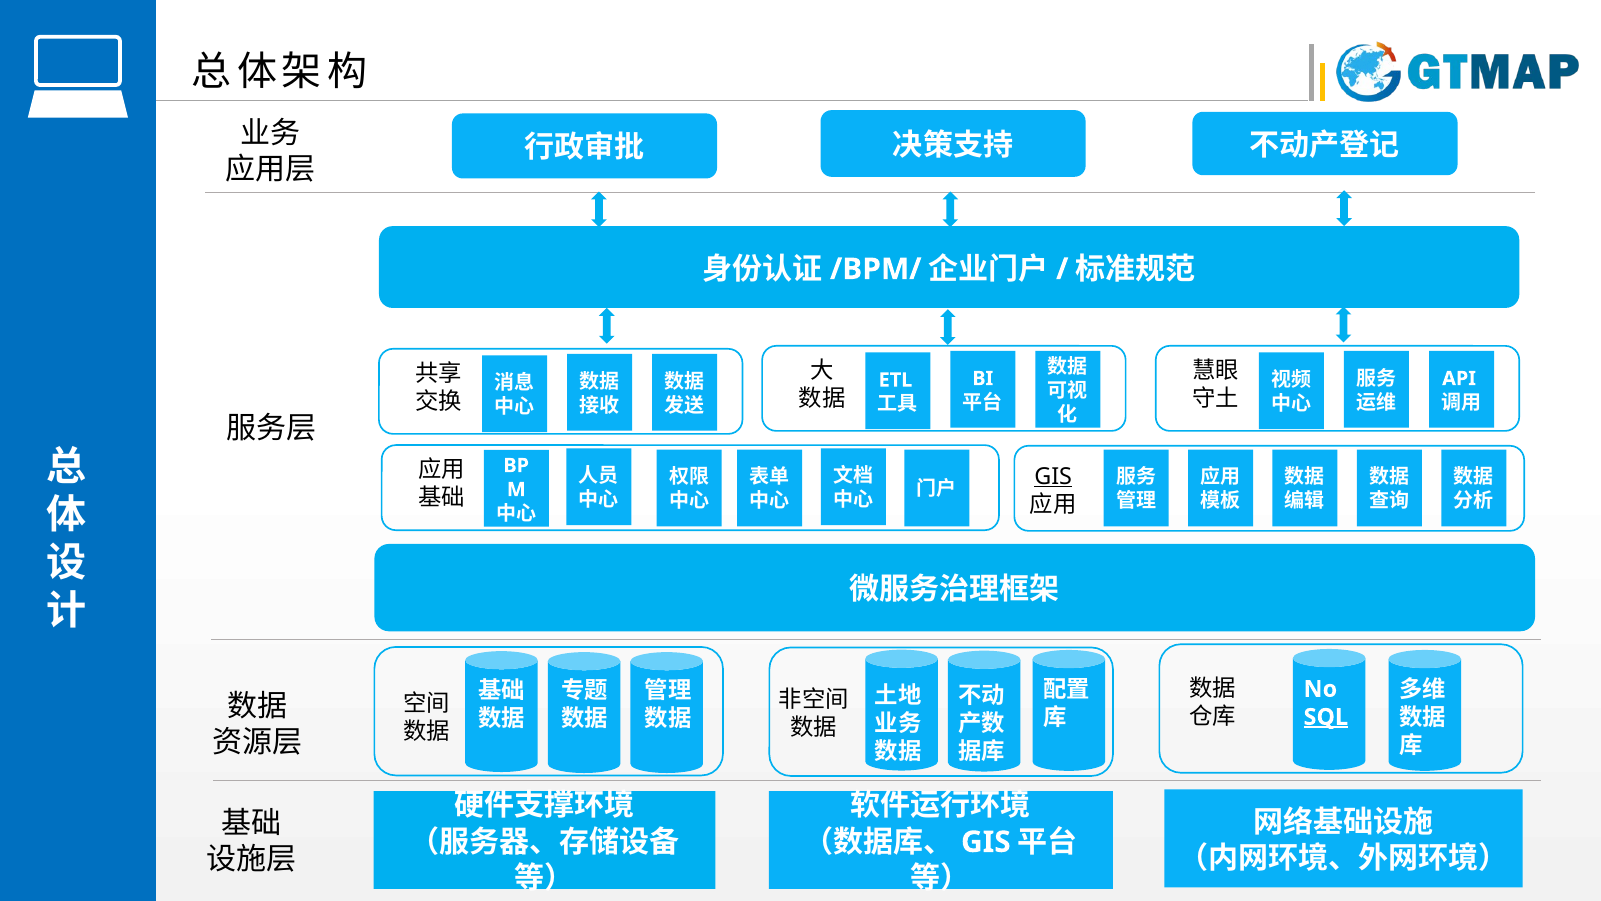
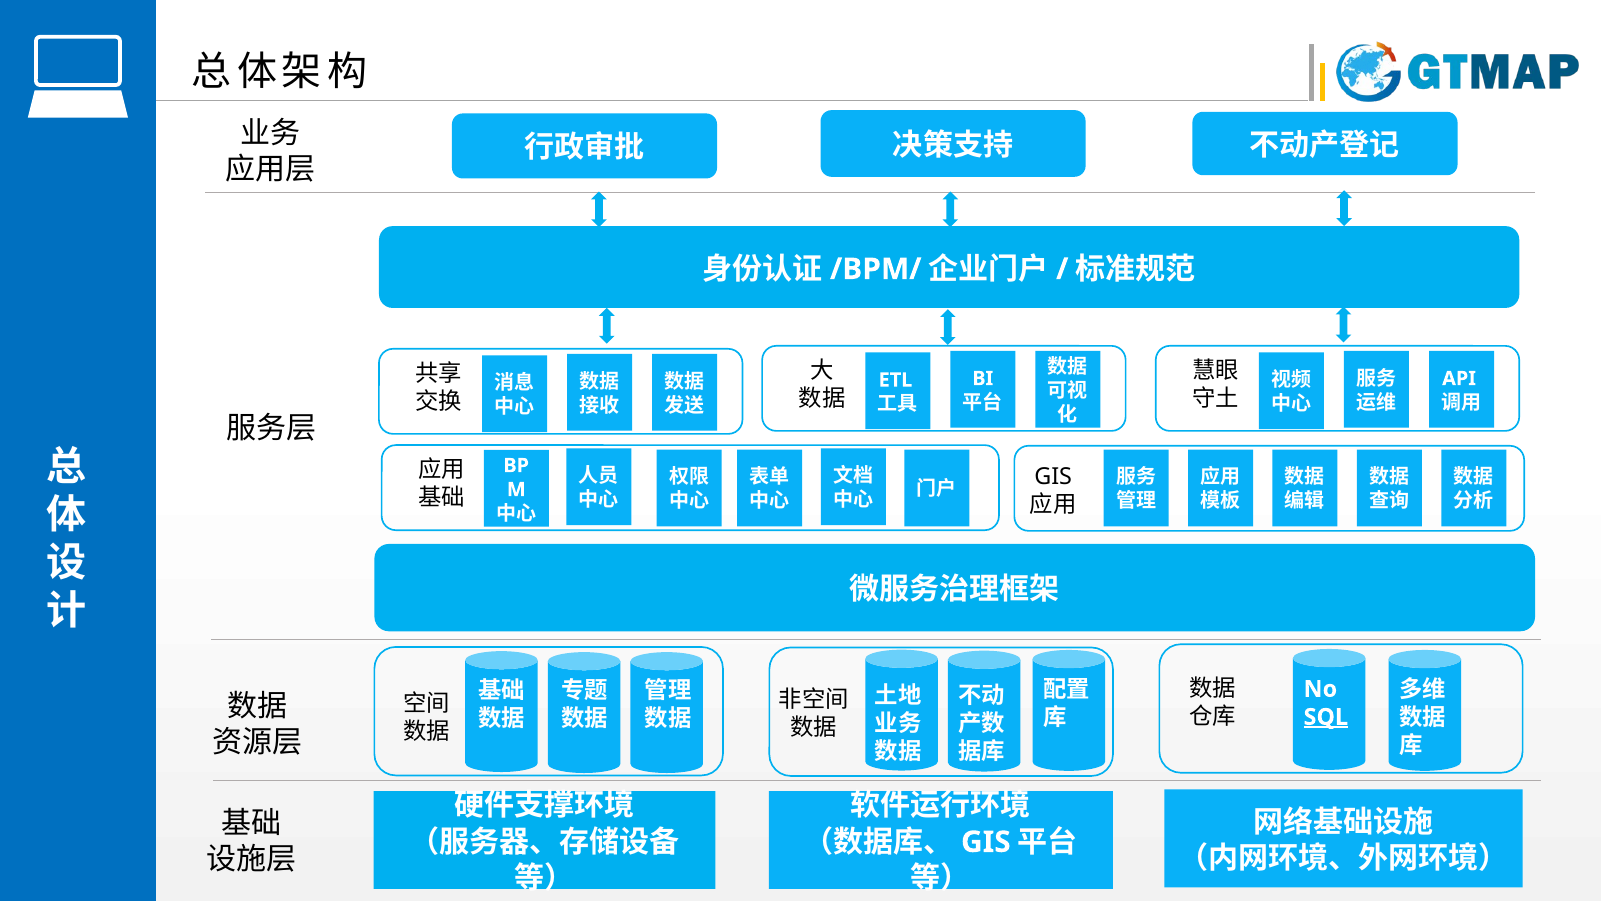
GIS at (1053, 476) underline: present -> none
